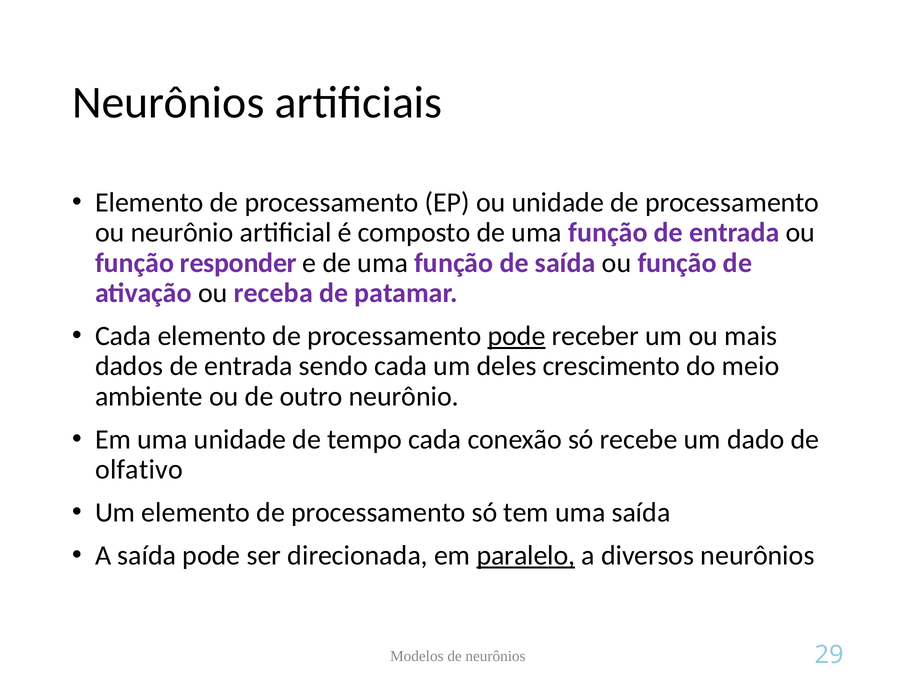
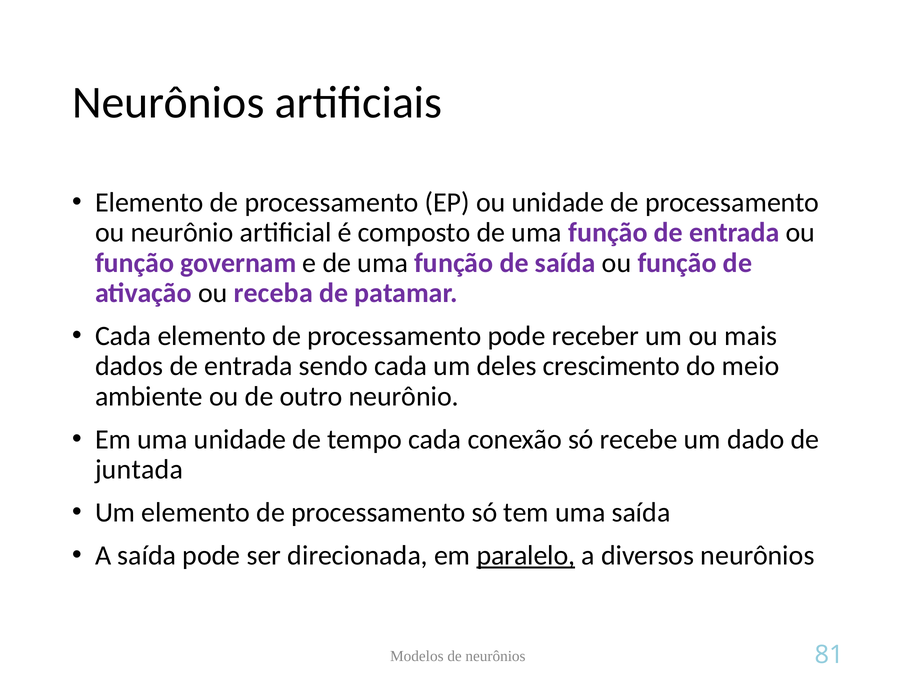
responder: responder -> governam
pode at (517, 336) underline: present -> none
olfativo: olfativo -> juntada
29: 29 -> 81
